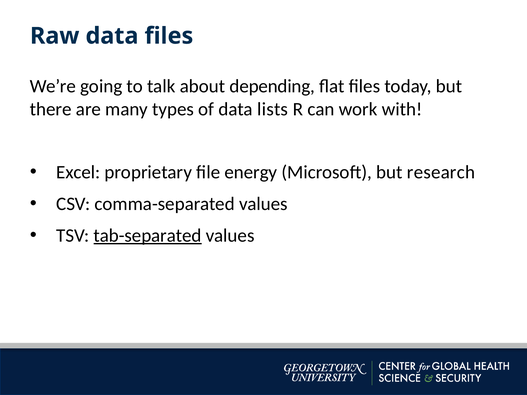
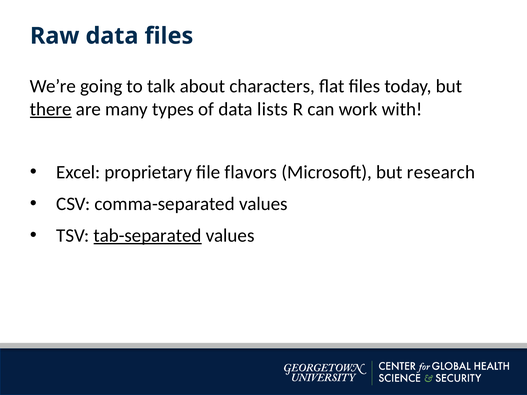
depending: depending -> characters
there underline: none -> present
energy: energy -> flavors
